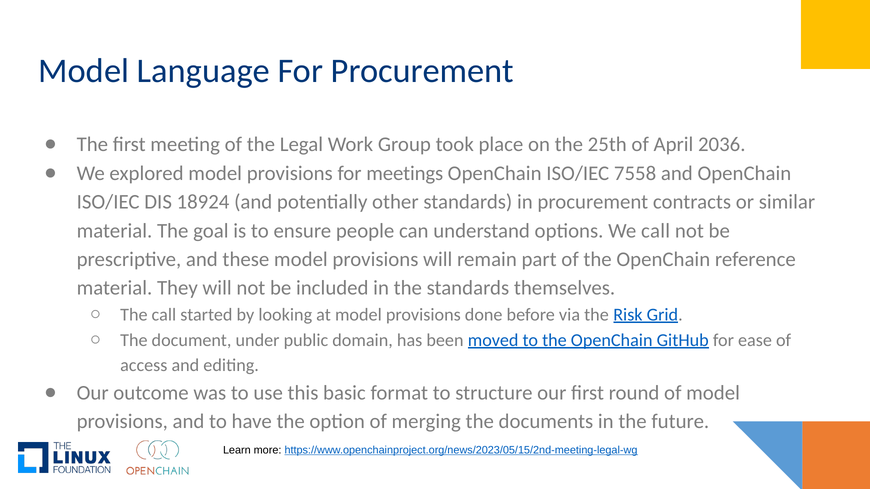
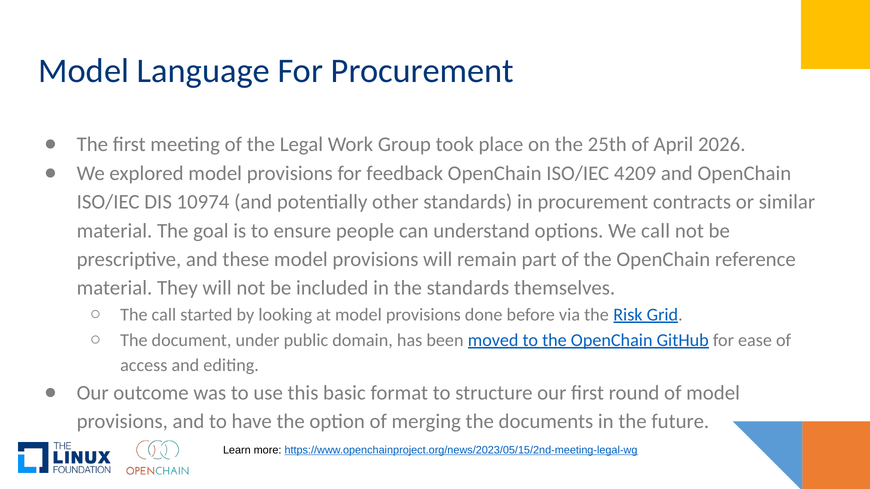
2036: 2036 -> 2026
meetings: meetings -> feedback
7558: 7558 -> 4209
18924: 18924 -> 10974
